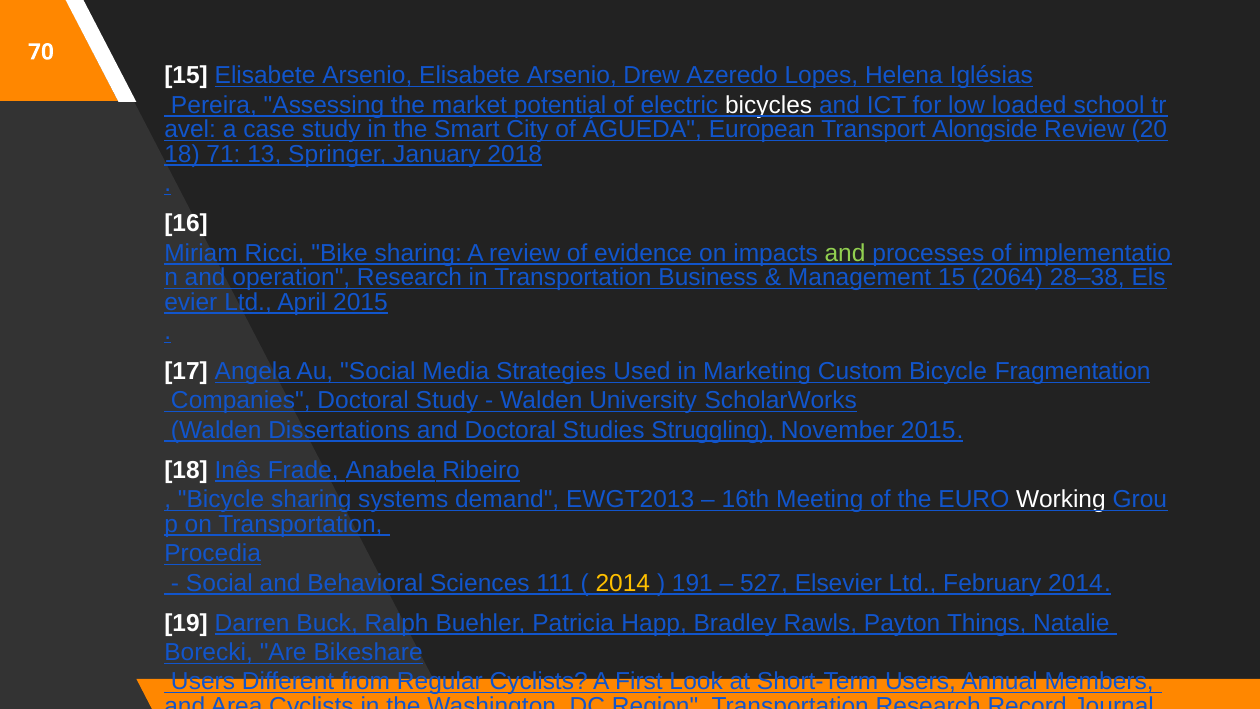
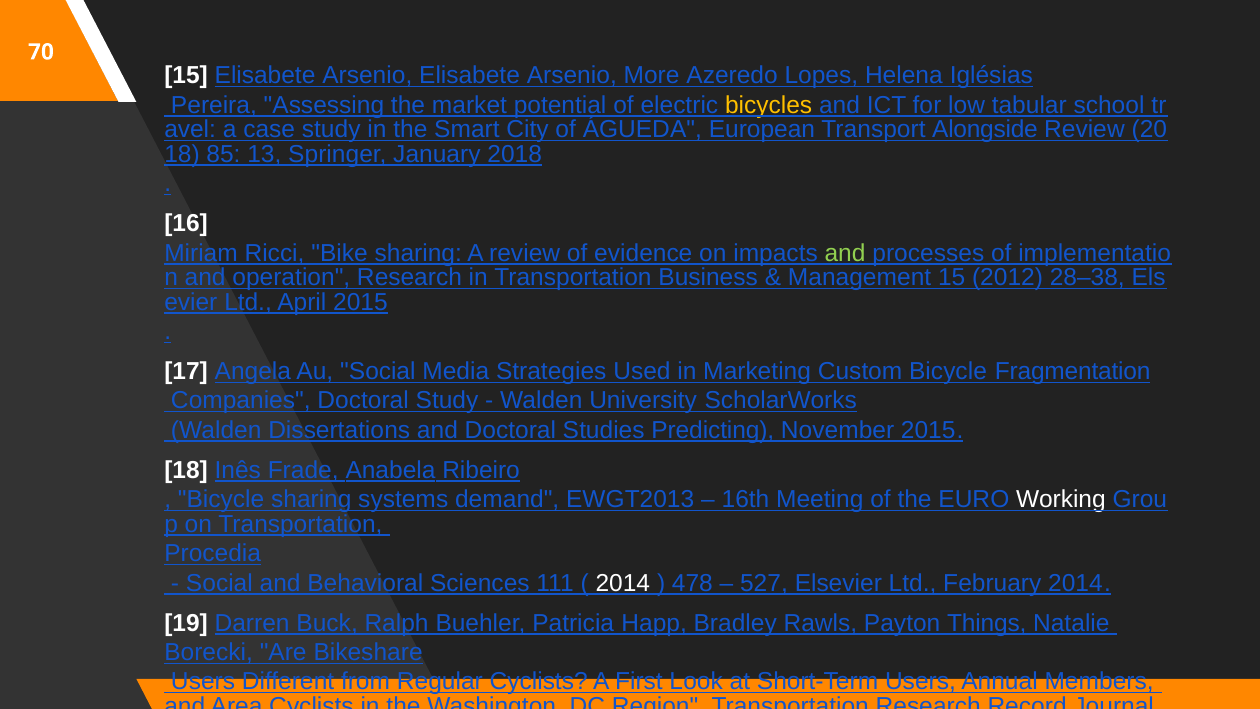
Drew: Drew -> More
bicycles colour: white -> yellow
loaded: loaded -> tabular
71: 71 -> 85
2064: 2064 -> 2012
Struggling: Struggling -> Predicting
2014 at (623, 583) colour: yellow -> white
191: 191 -> 478
